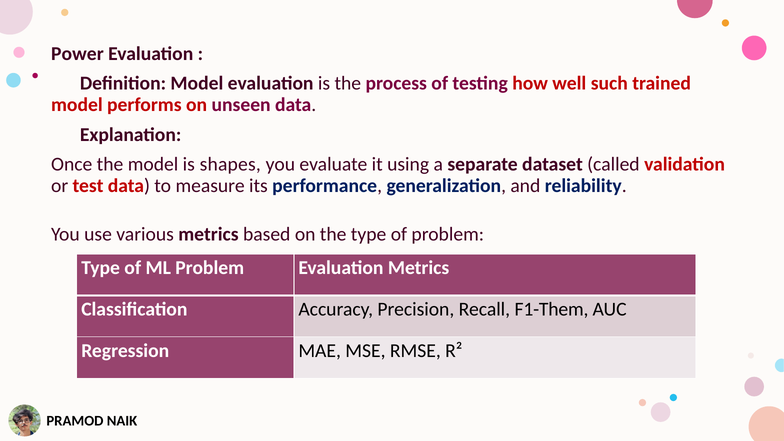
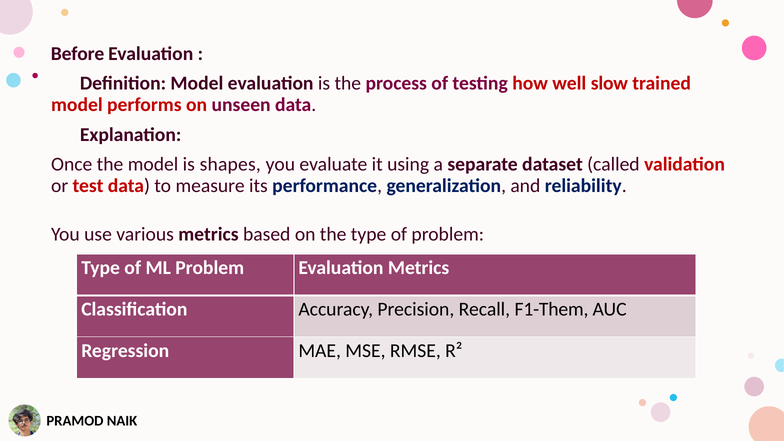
Power: Power -> Before
such: such -> slow
